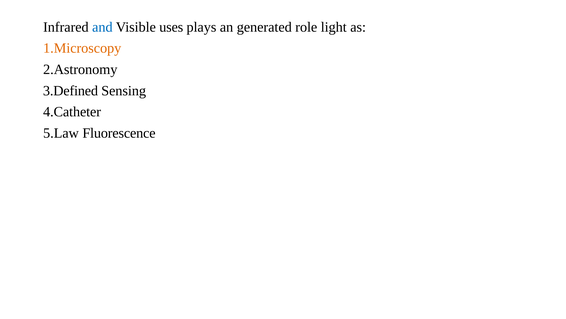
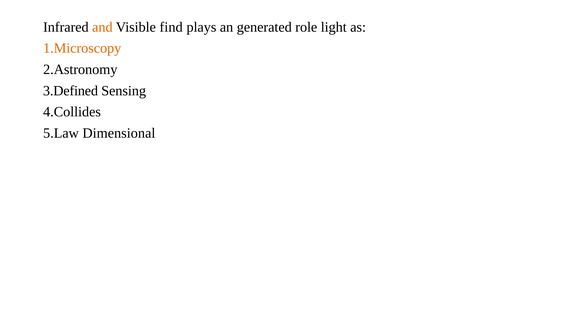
and colour: blue -> orange
uses: uses -> find
4.Catheter: 4.Catheter -> 4.Collides
Fluorescence: Fluorescence -> Dimensional
